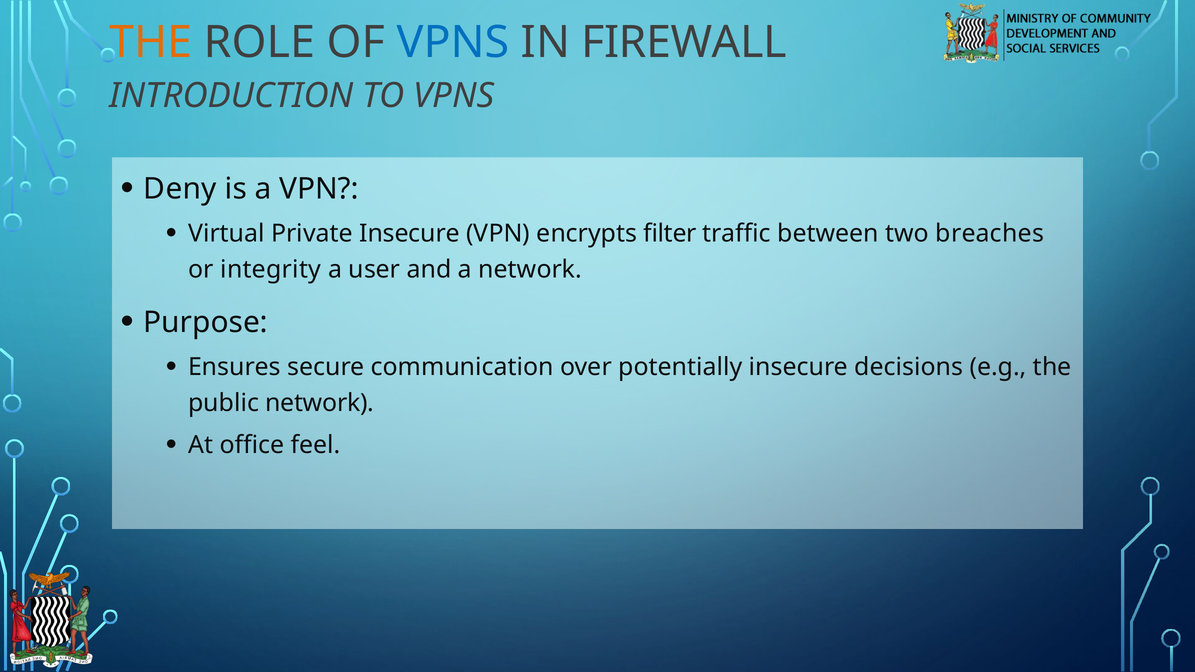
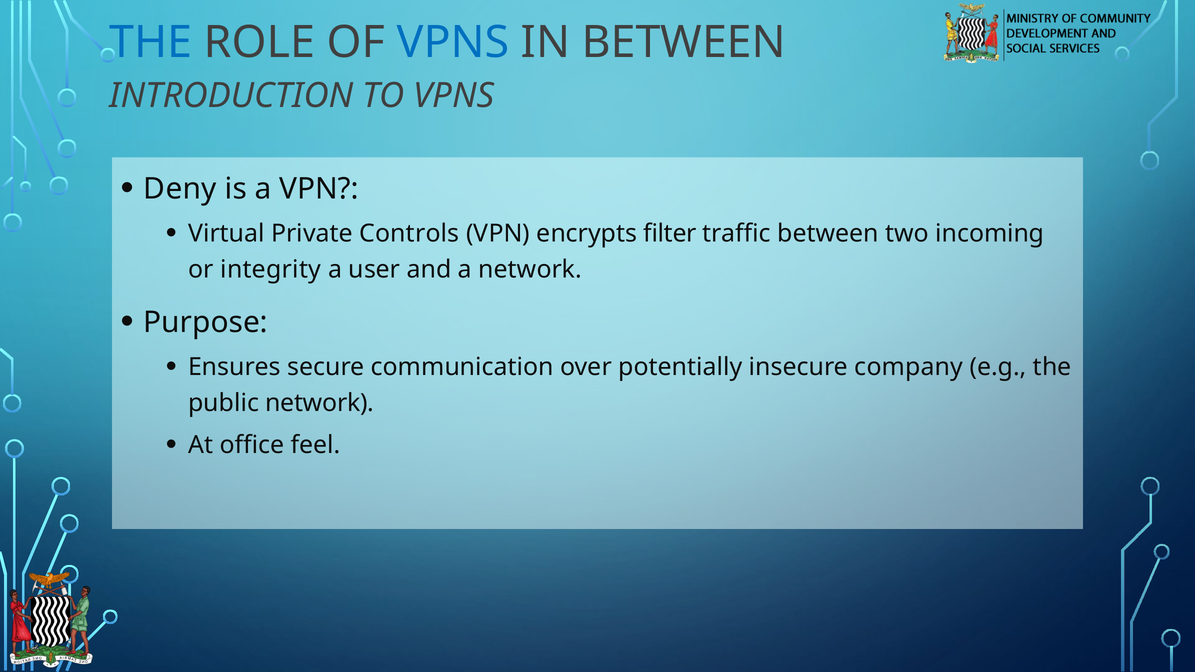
THE at (151, 43) colour: orange -> blue
IN FIREWALL: FIREWALL -> BETWEEN
Private Insecure: Insecure -> Controls
breaches: breaches -> incoming
decisions: decisions -> company
